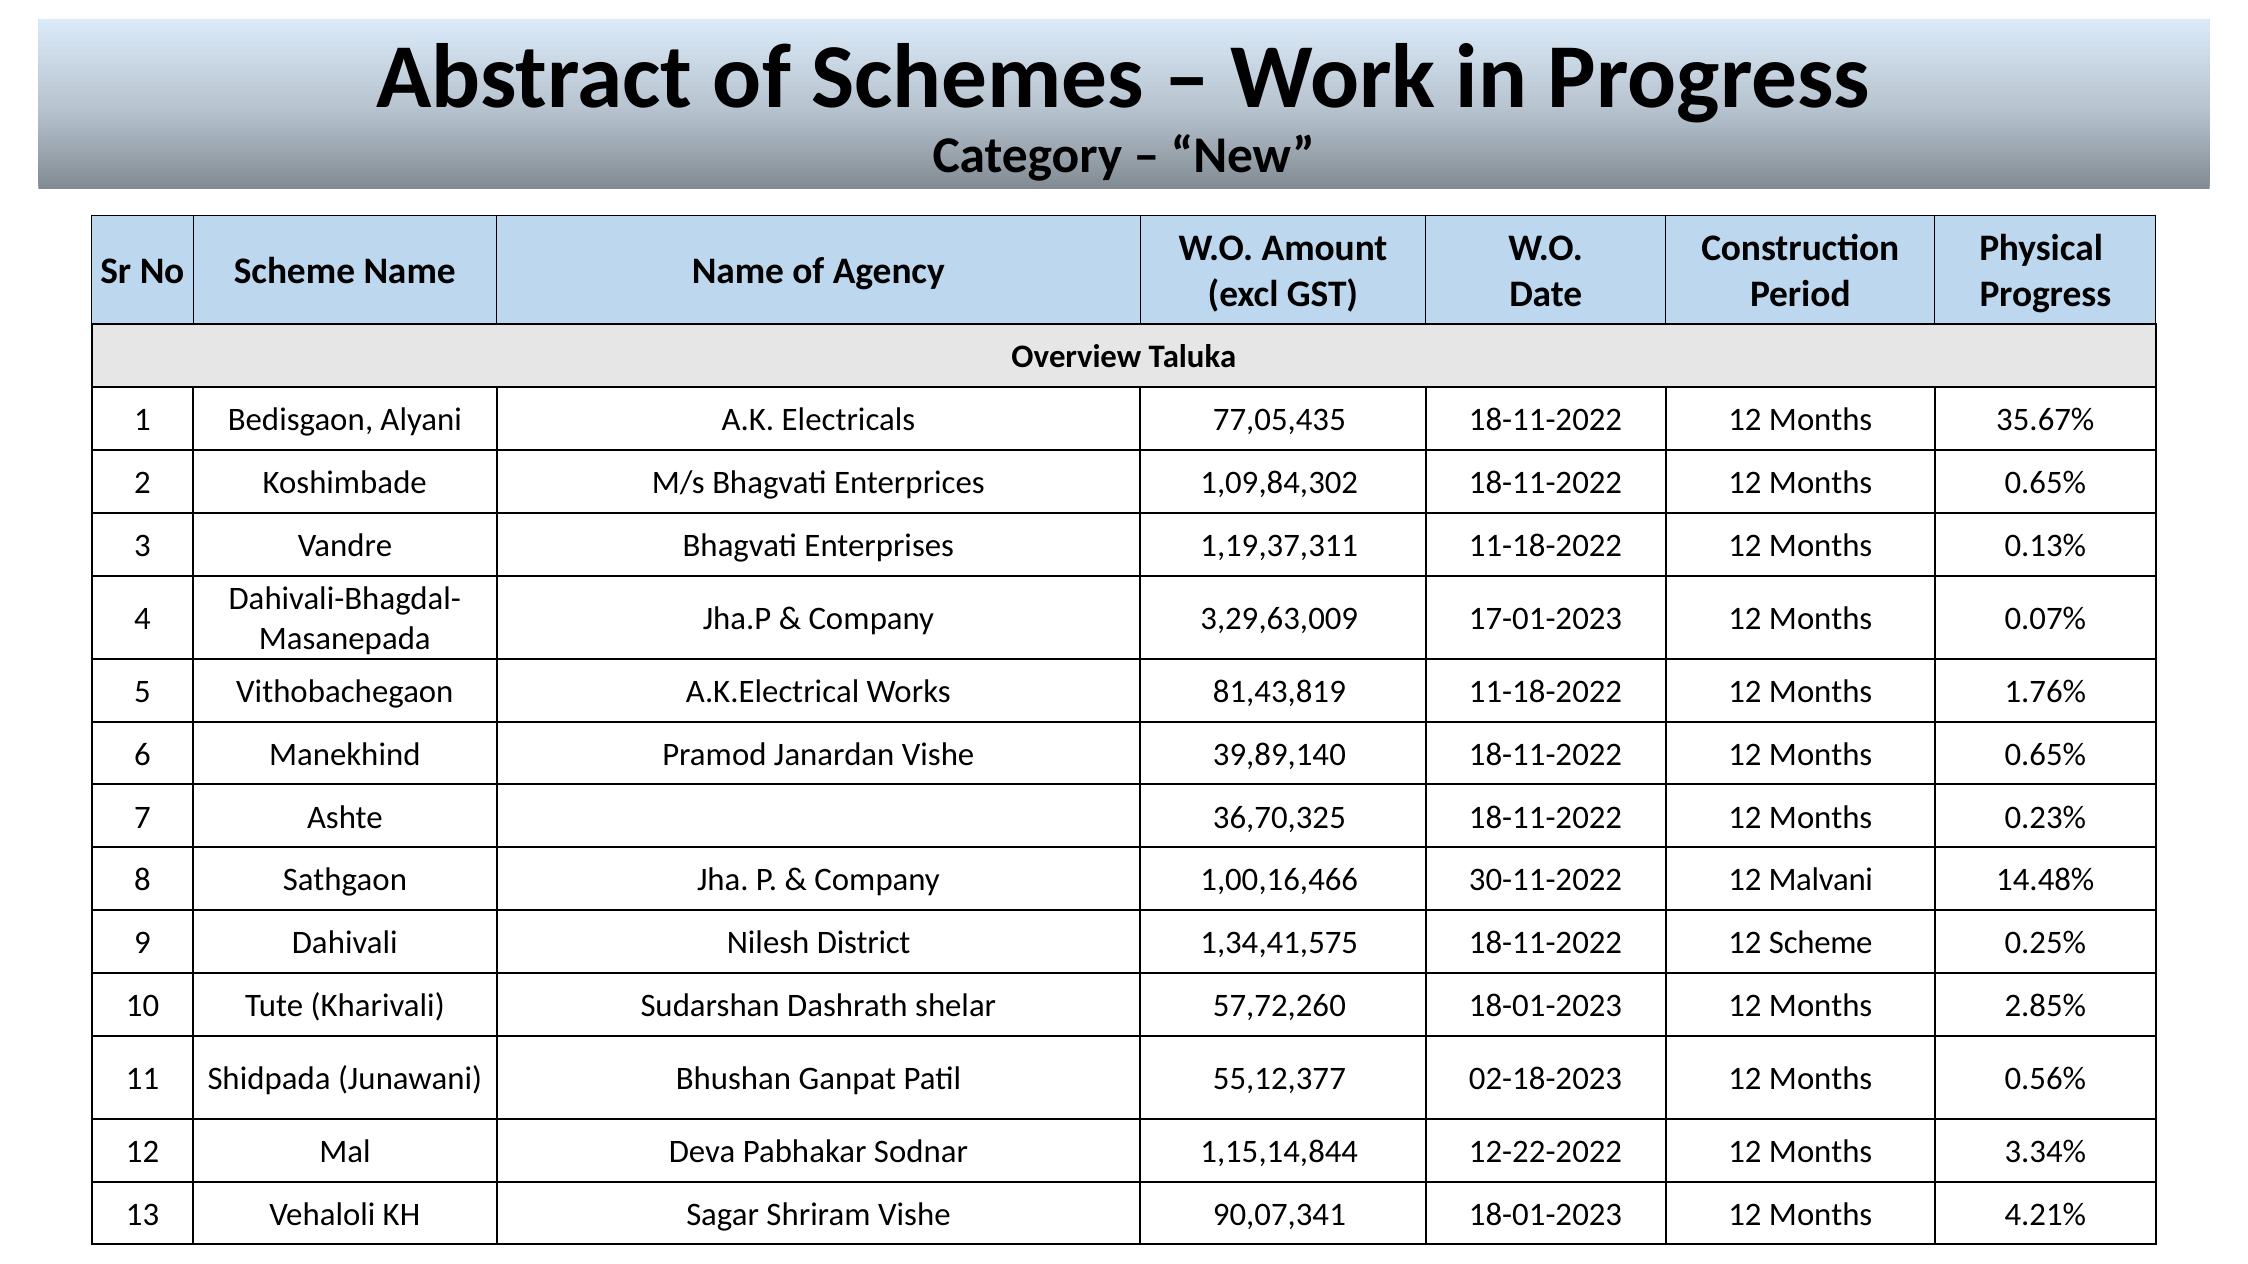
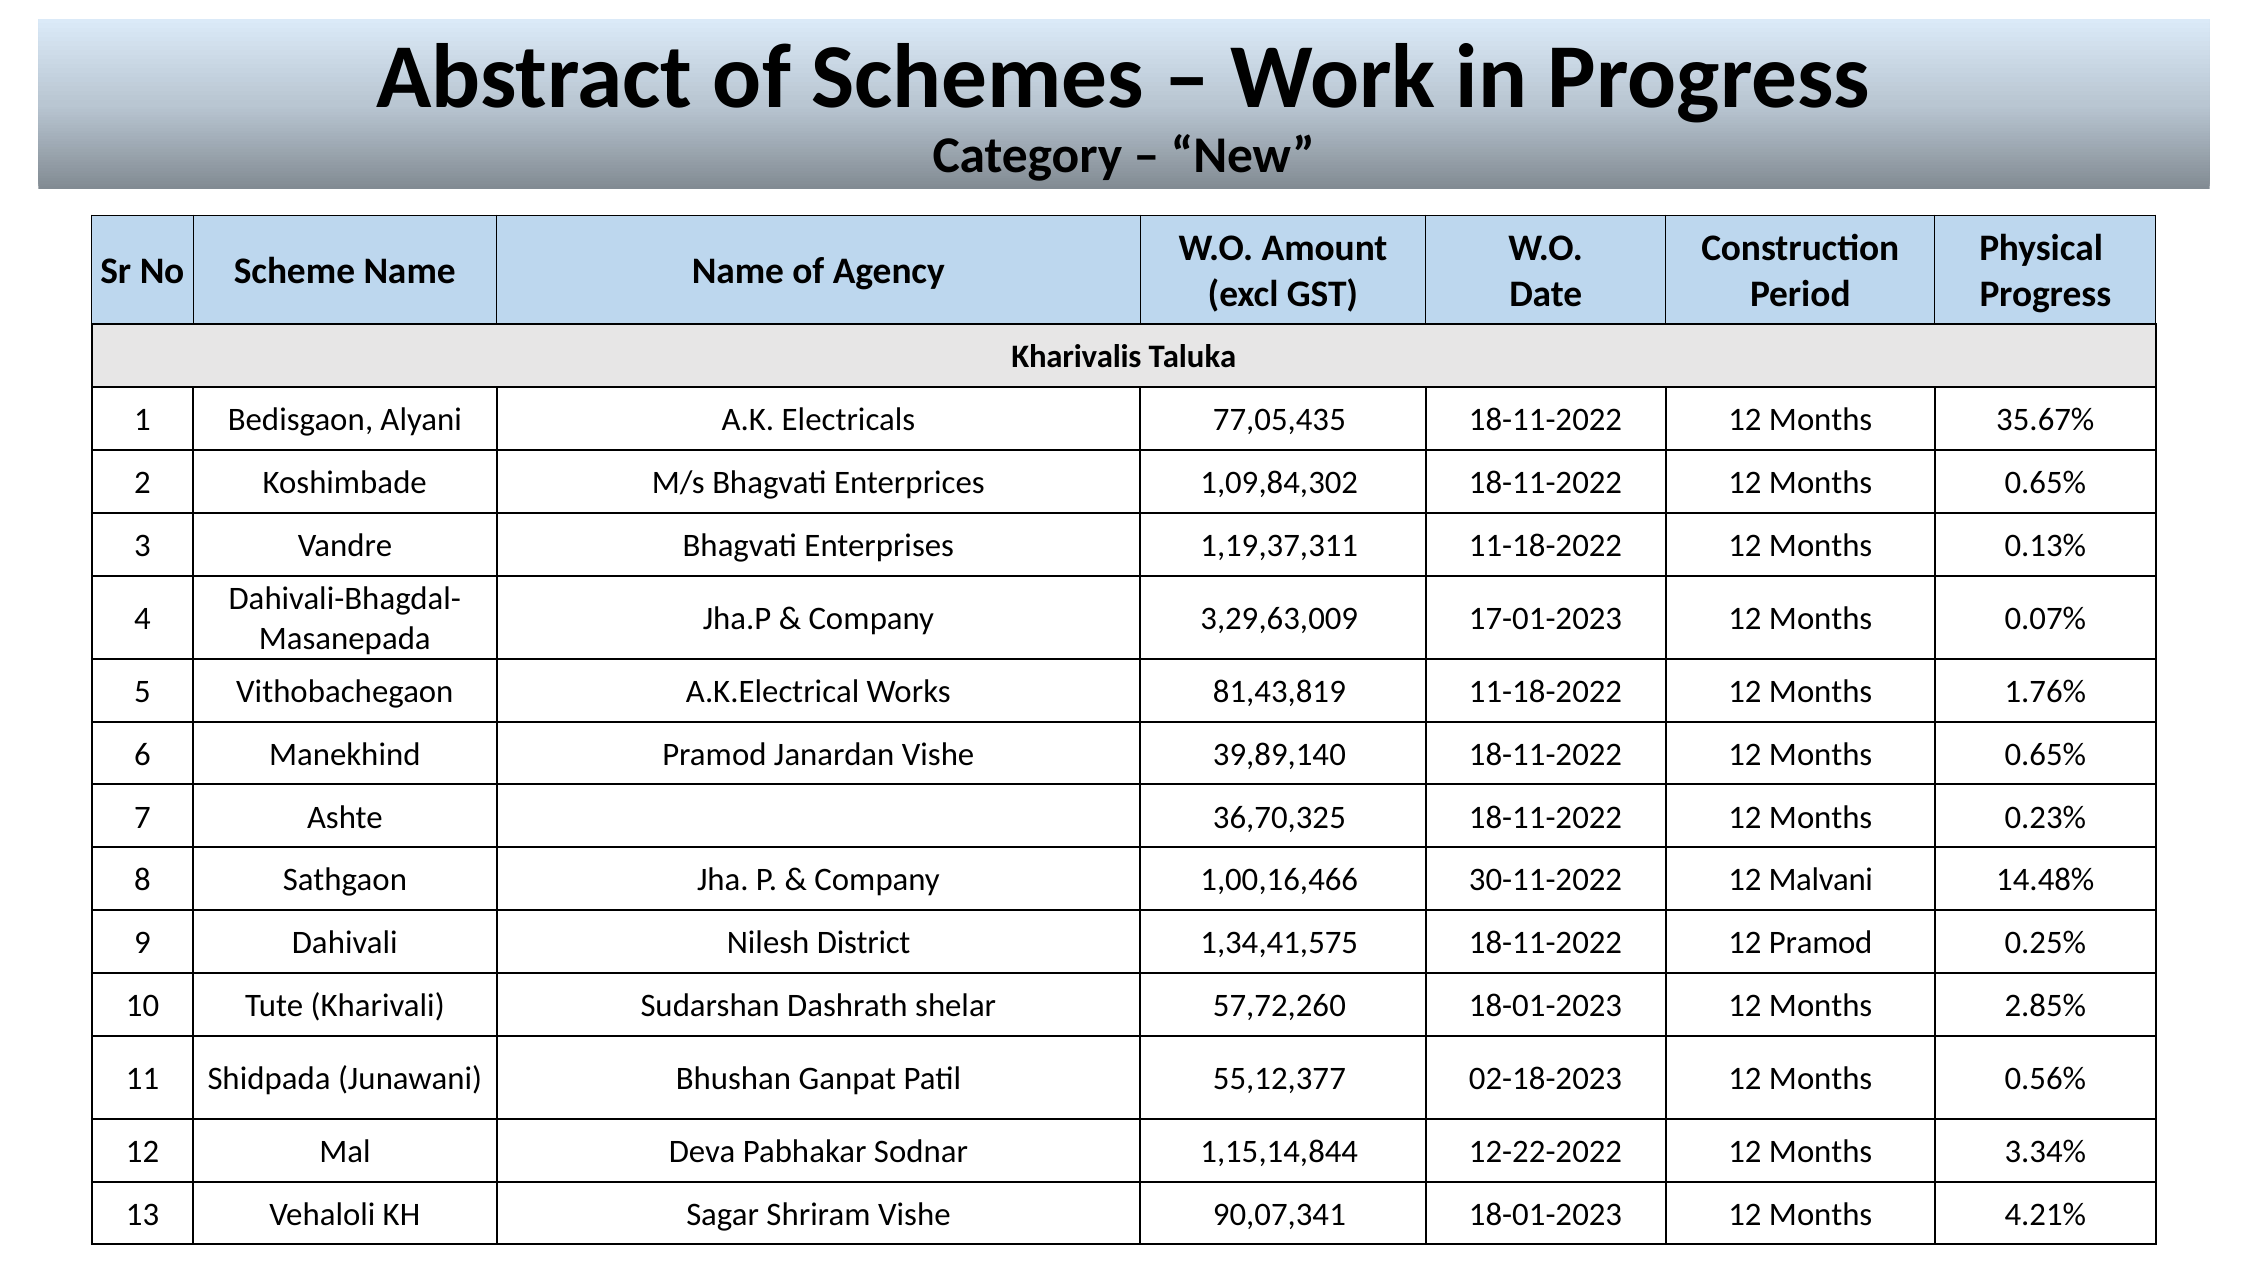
Overview: Overview -> Kharivalis
12 Scheme: Scheme -> Pramod
